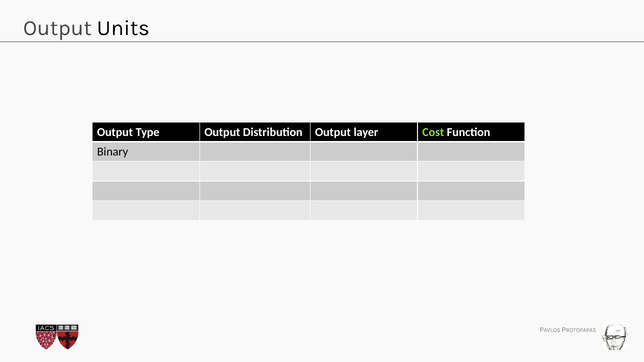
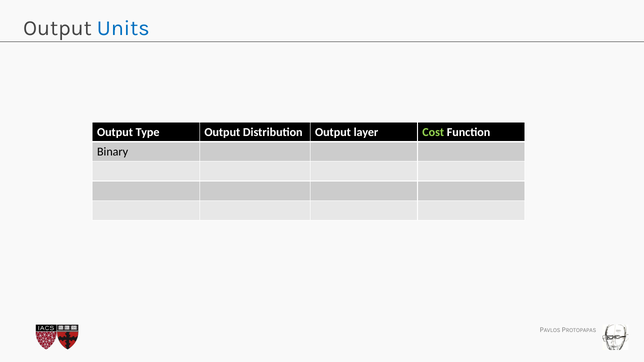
Units colour: black -> blue
